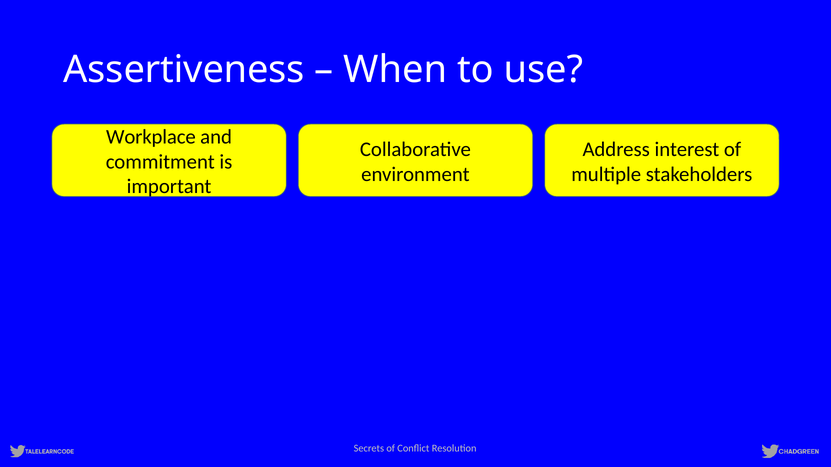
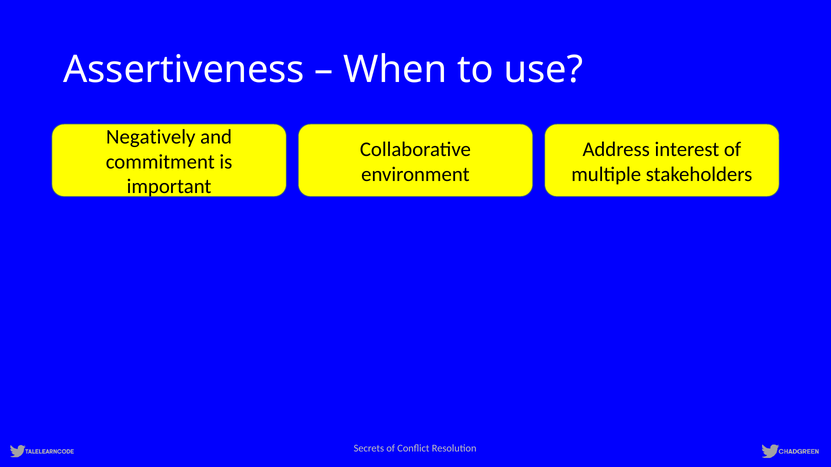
Workplace: Workplace -> Negatively
